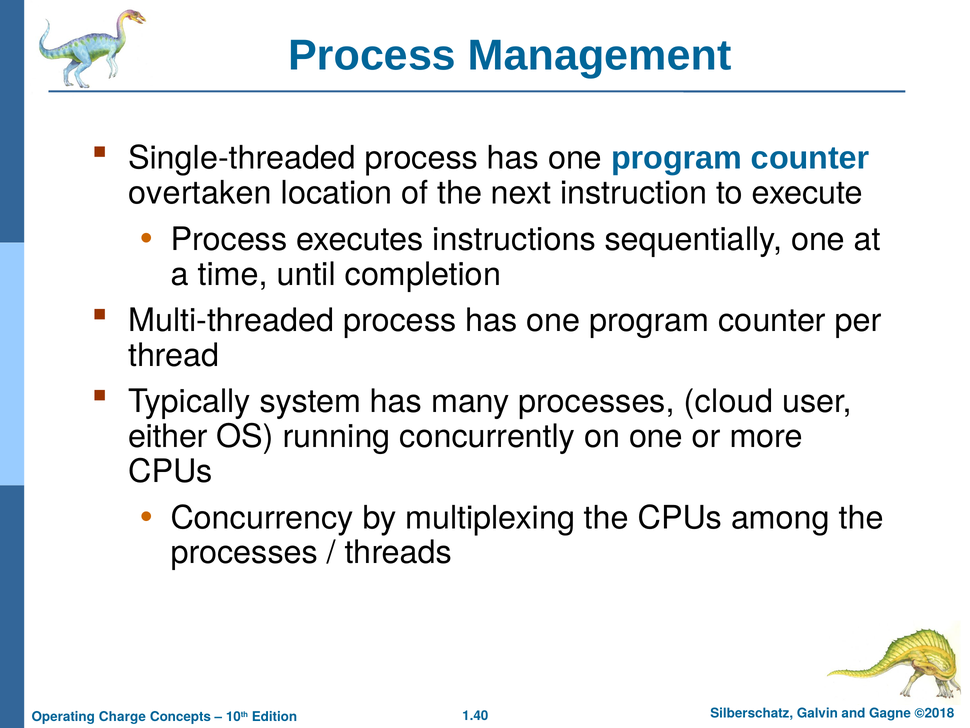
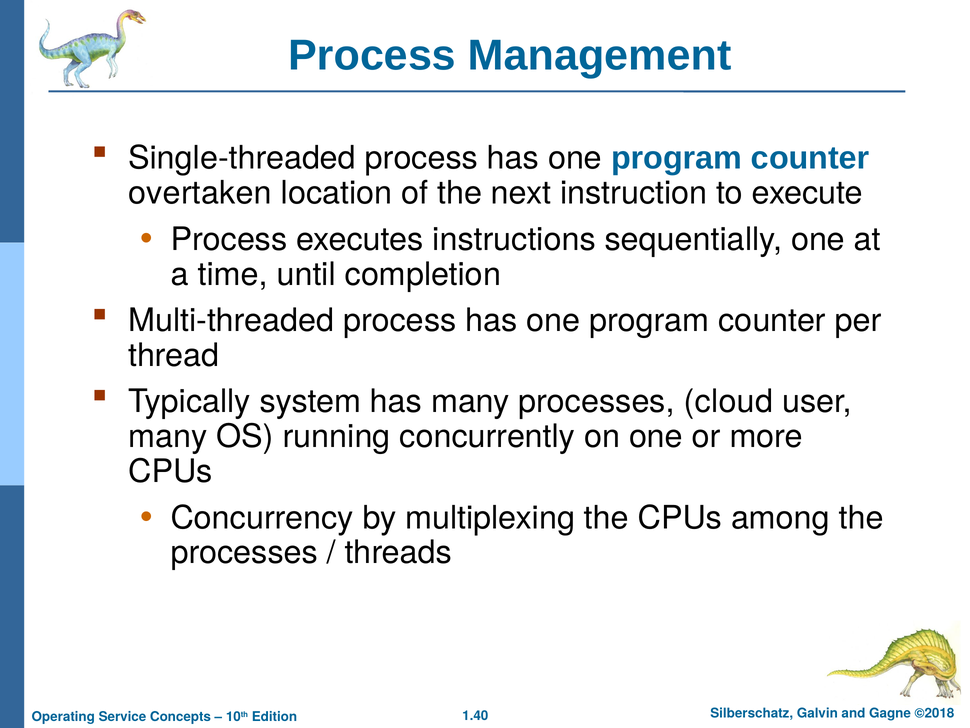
either at (168, 436): either -> many
Charge: Charge -> Service
